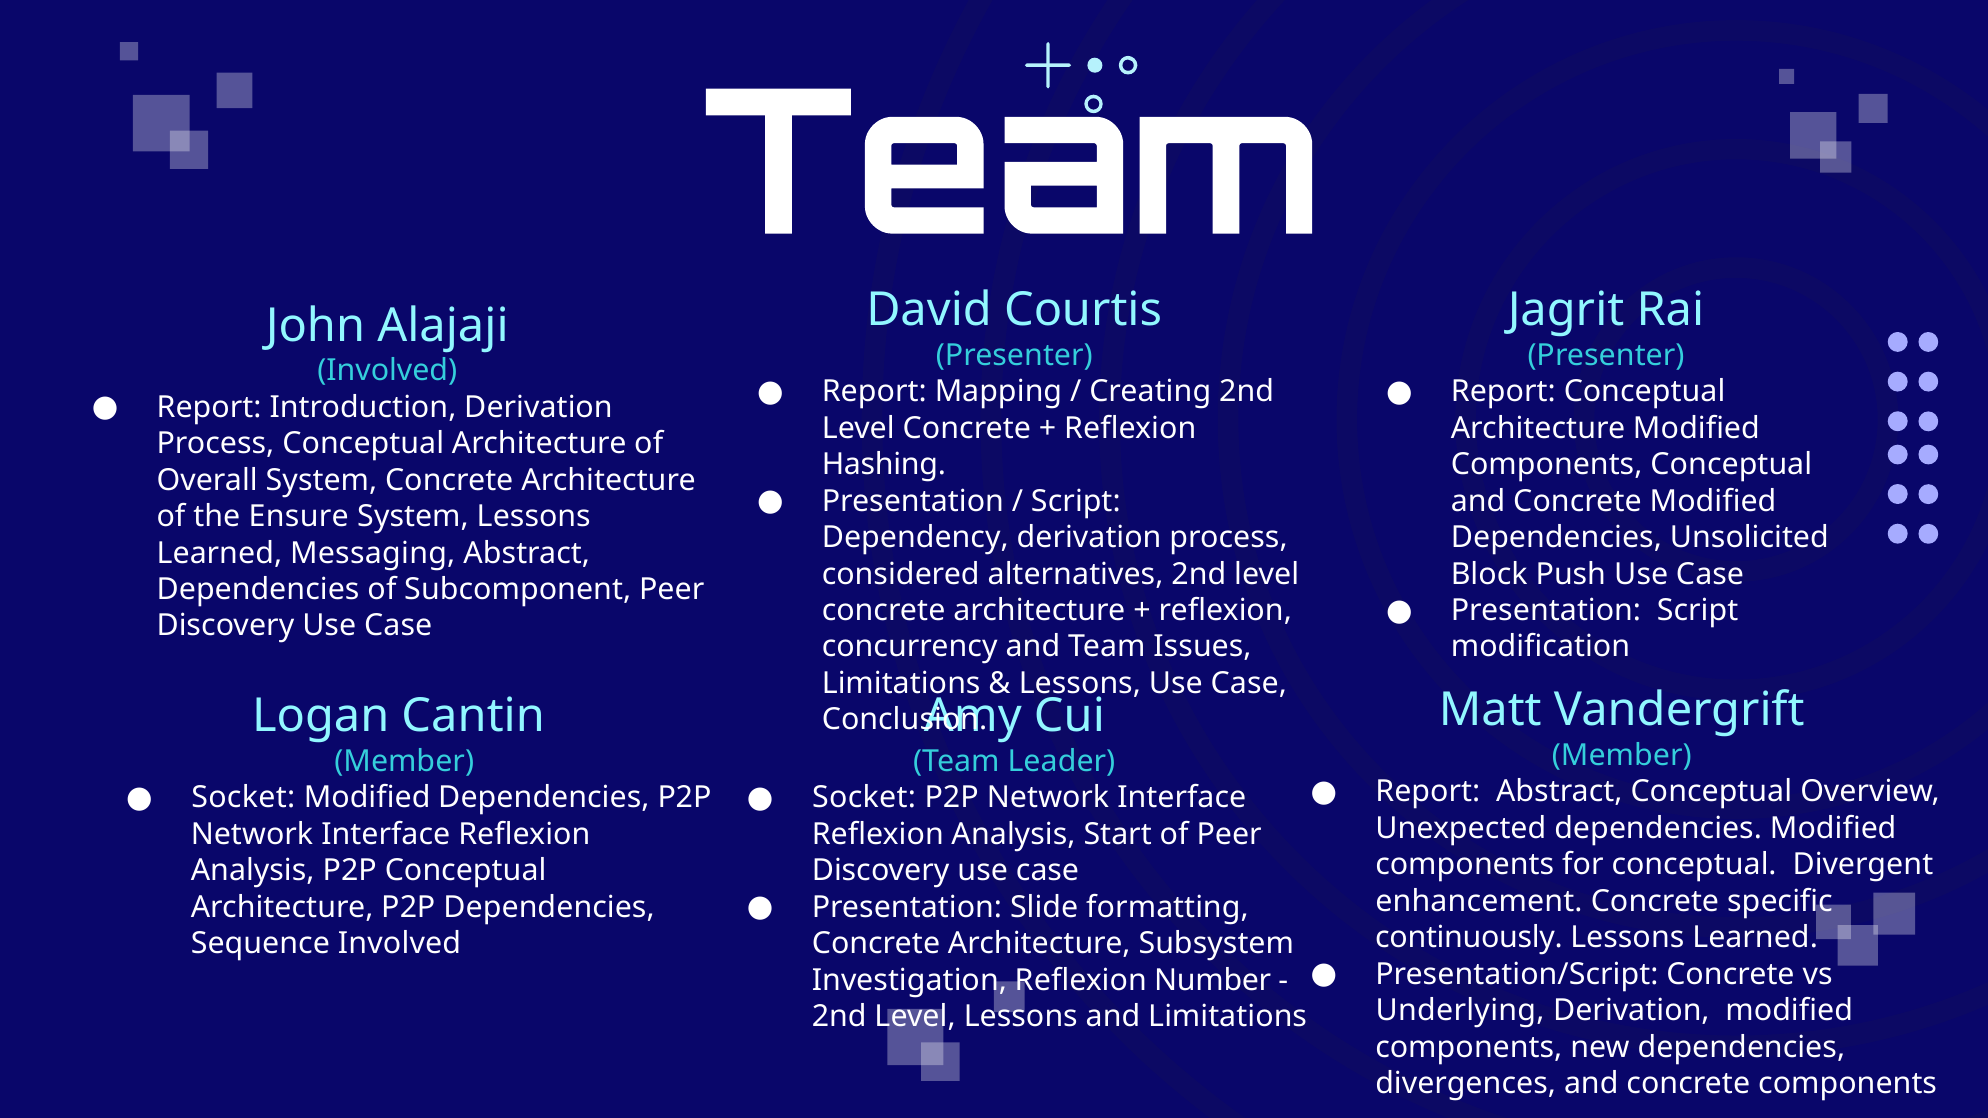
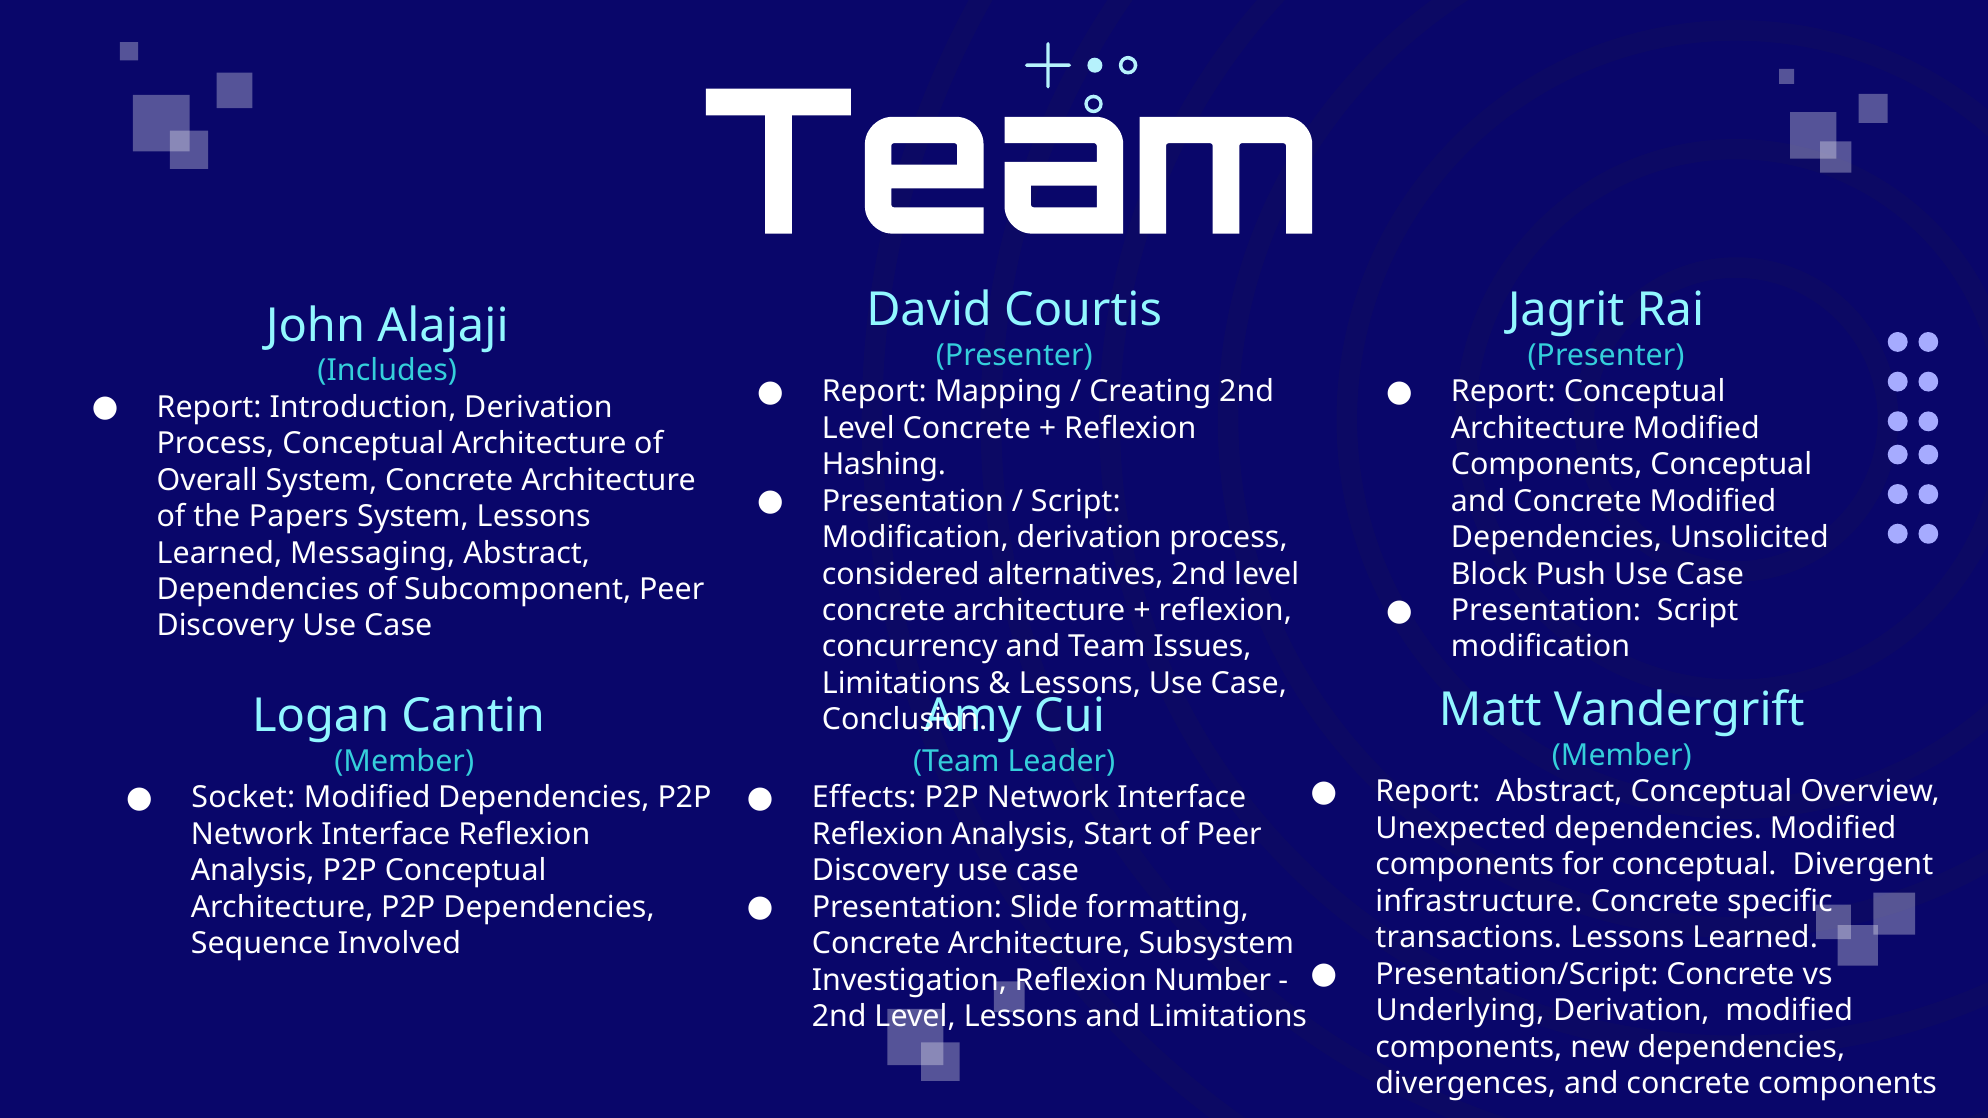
Involved at (387, 371): Involved -> Includes
Ensure: Ensure -> Papers
Dependency at (915, 538): Dependency -> Modification
Socket at (864, 798): Socket -> Effects
enhancement: enhancement -> infrastructure
continuously: continuously -> transactions
